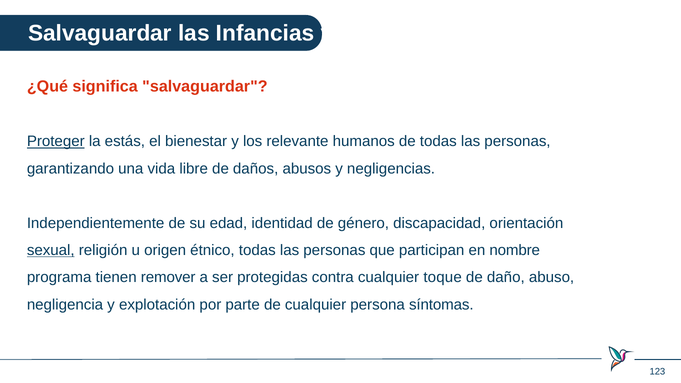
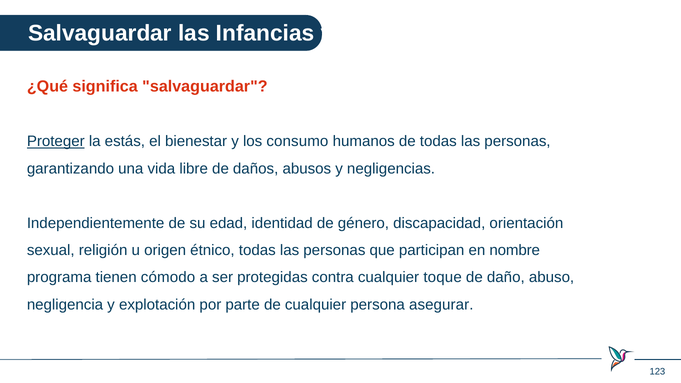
relevante: relevante -> consumo
sexual underline: present -> none
remover: remover -> cómodo
síntomas: síntomas -> asegurar
